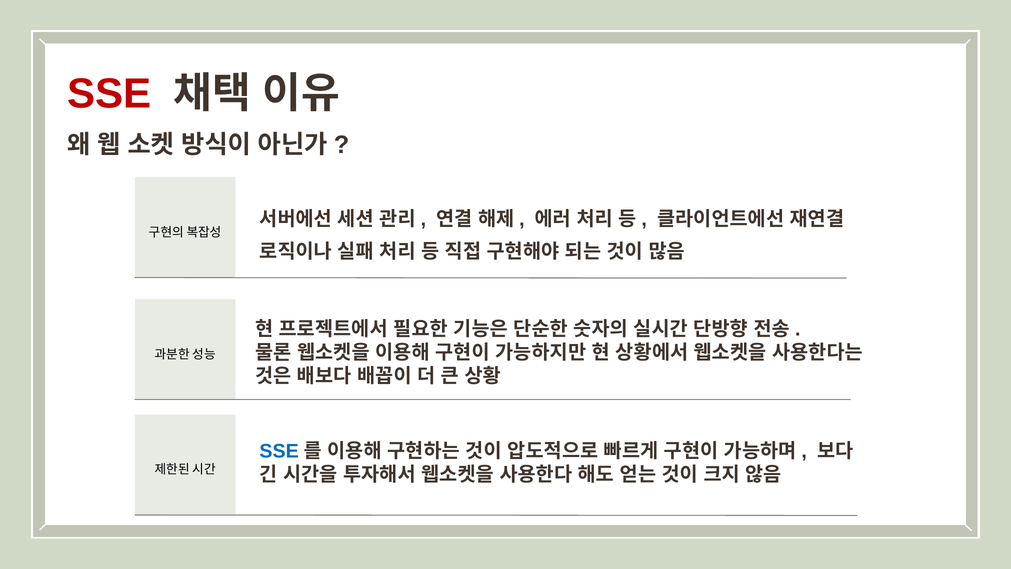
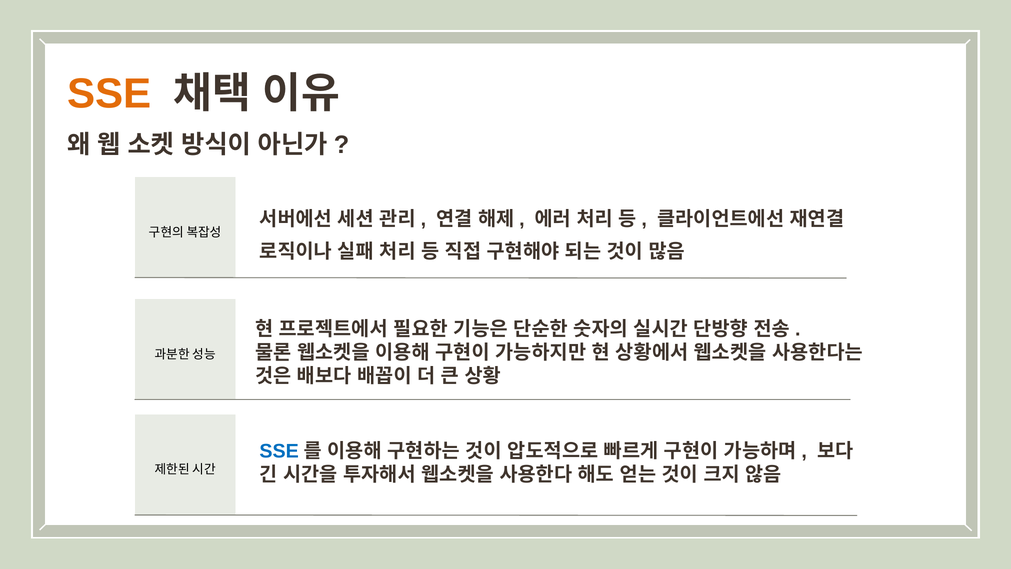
SSE at (109, 94) colour: red -> orange
